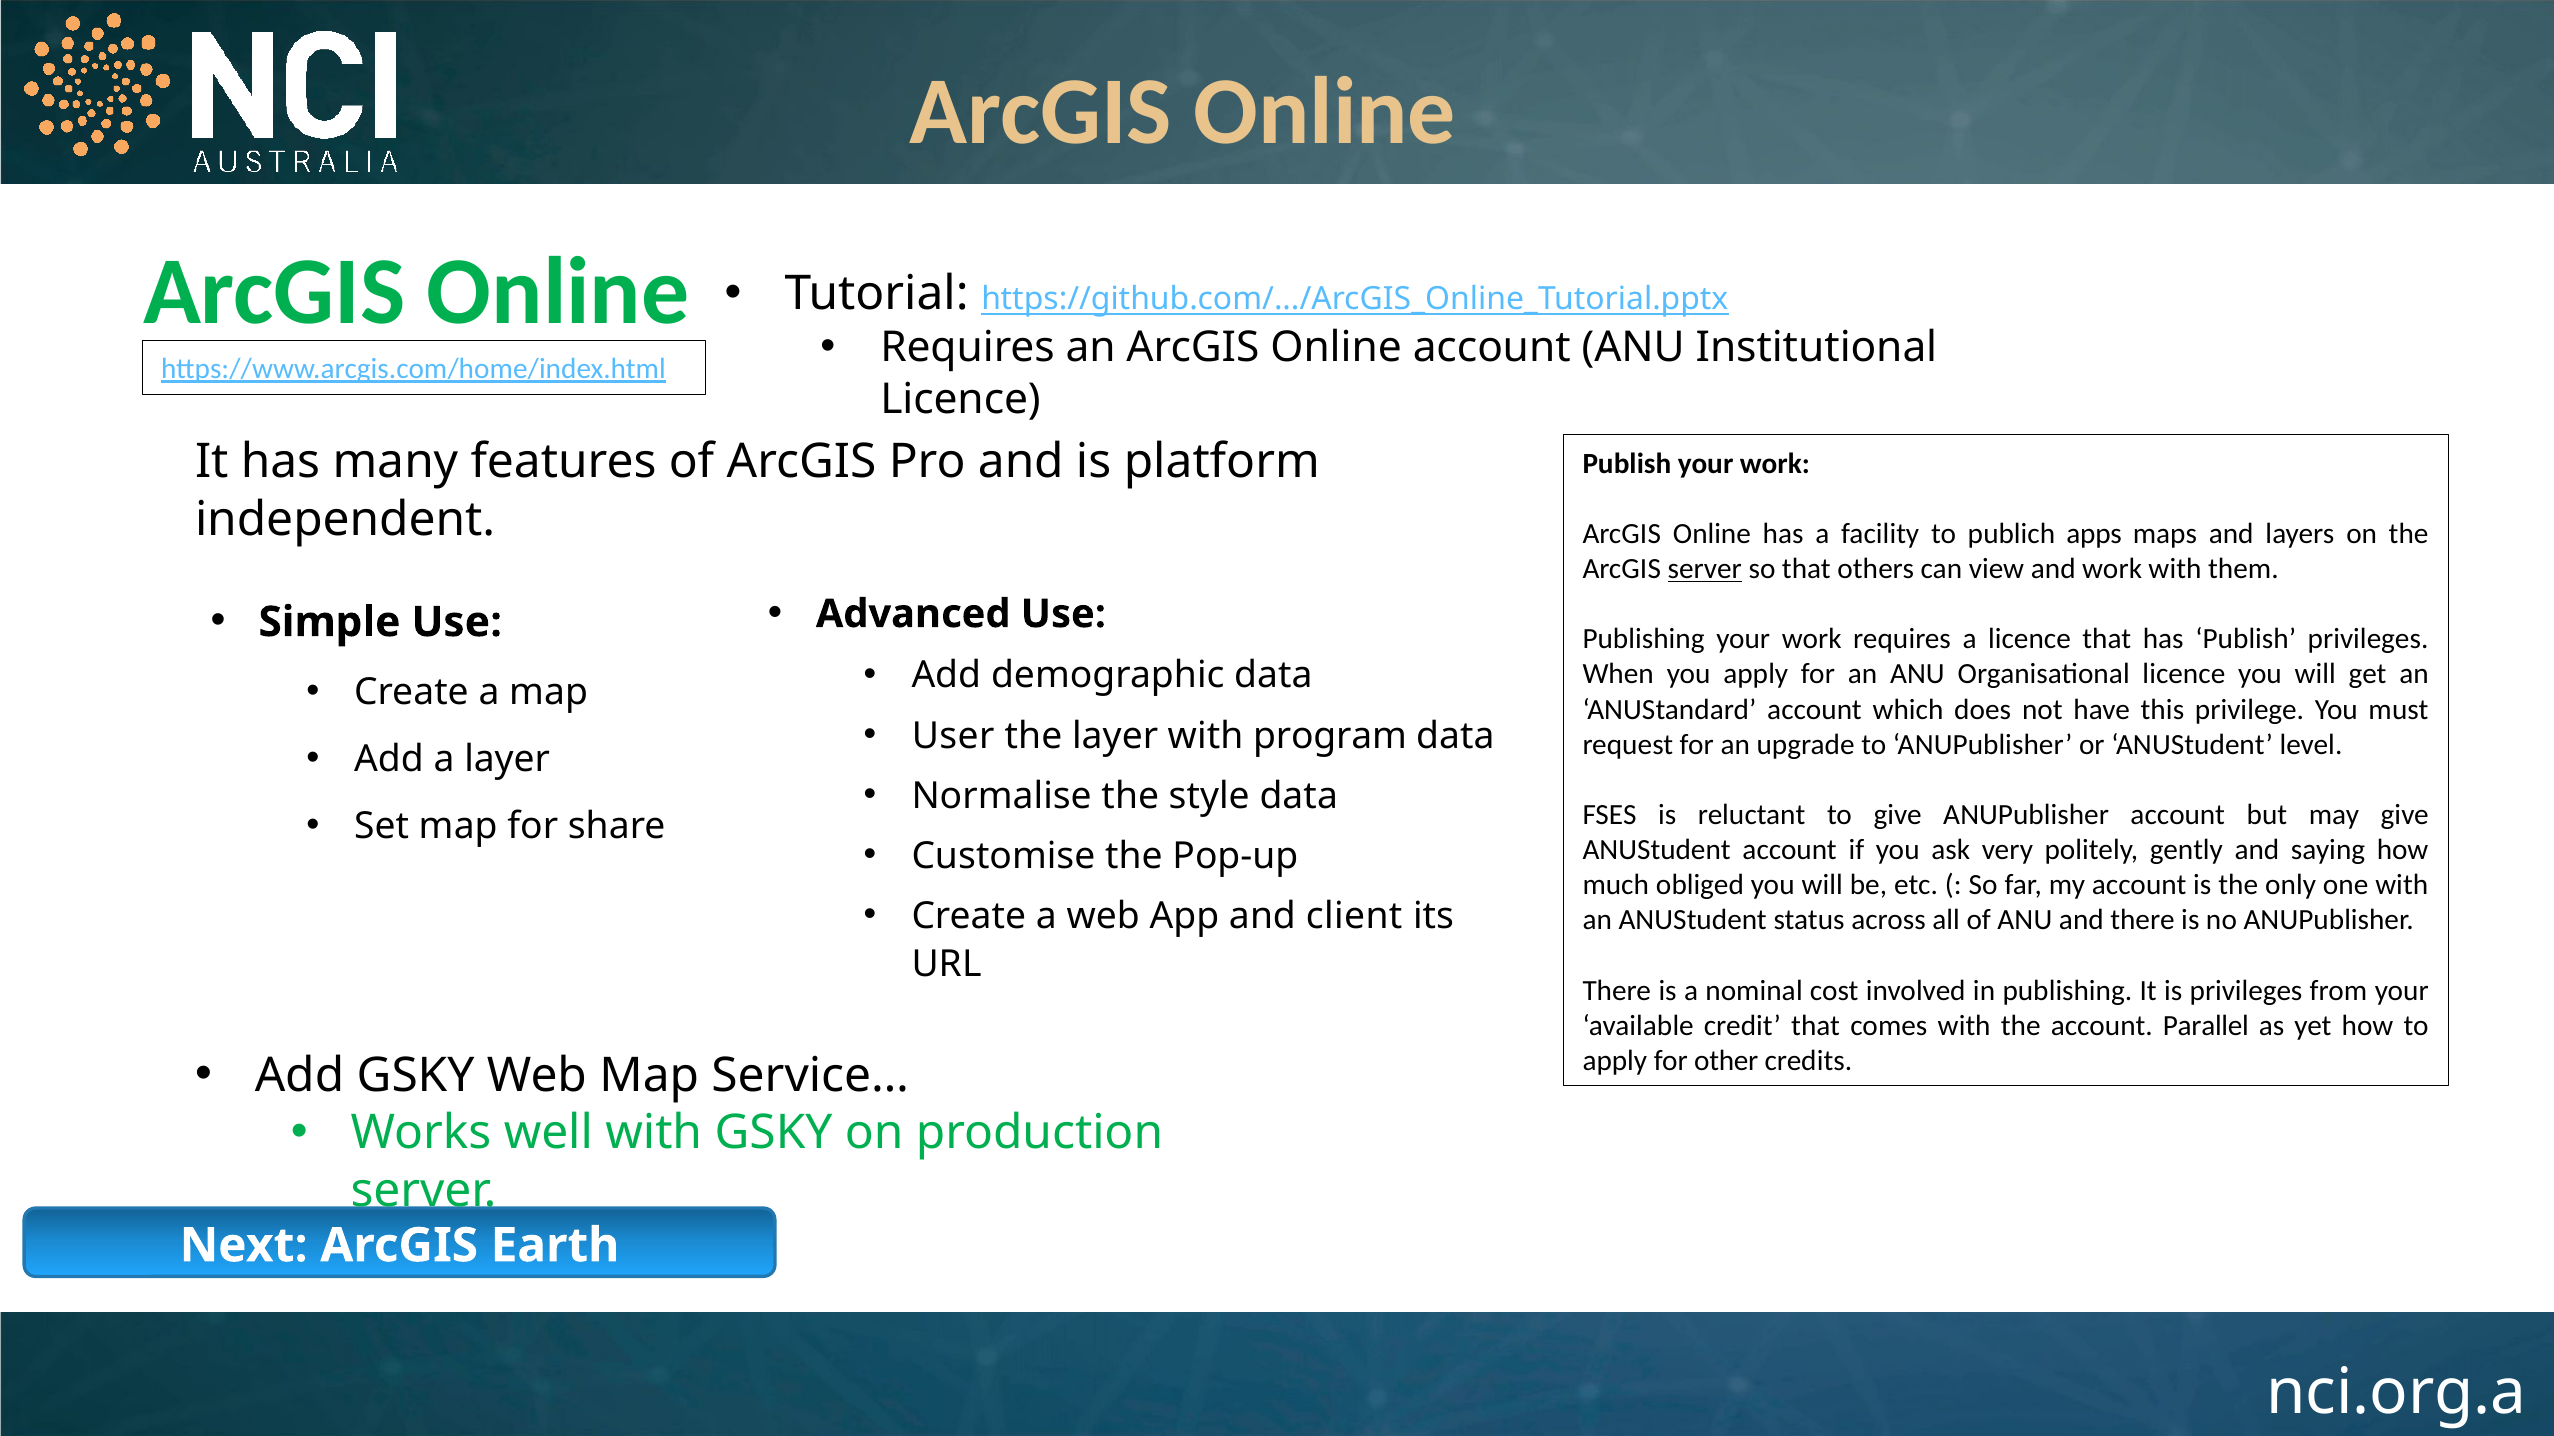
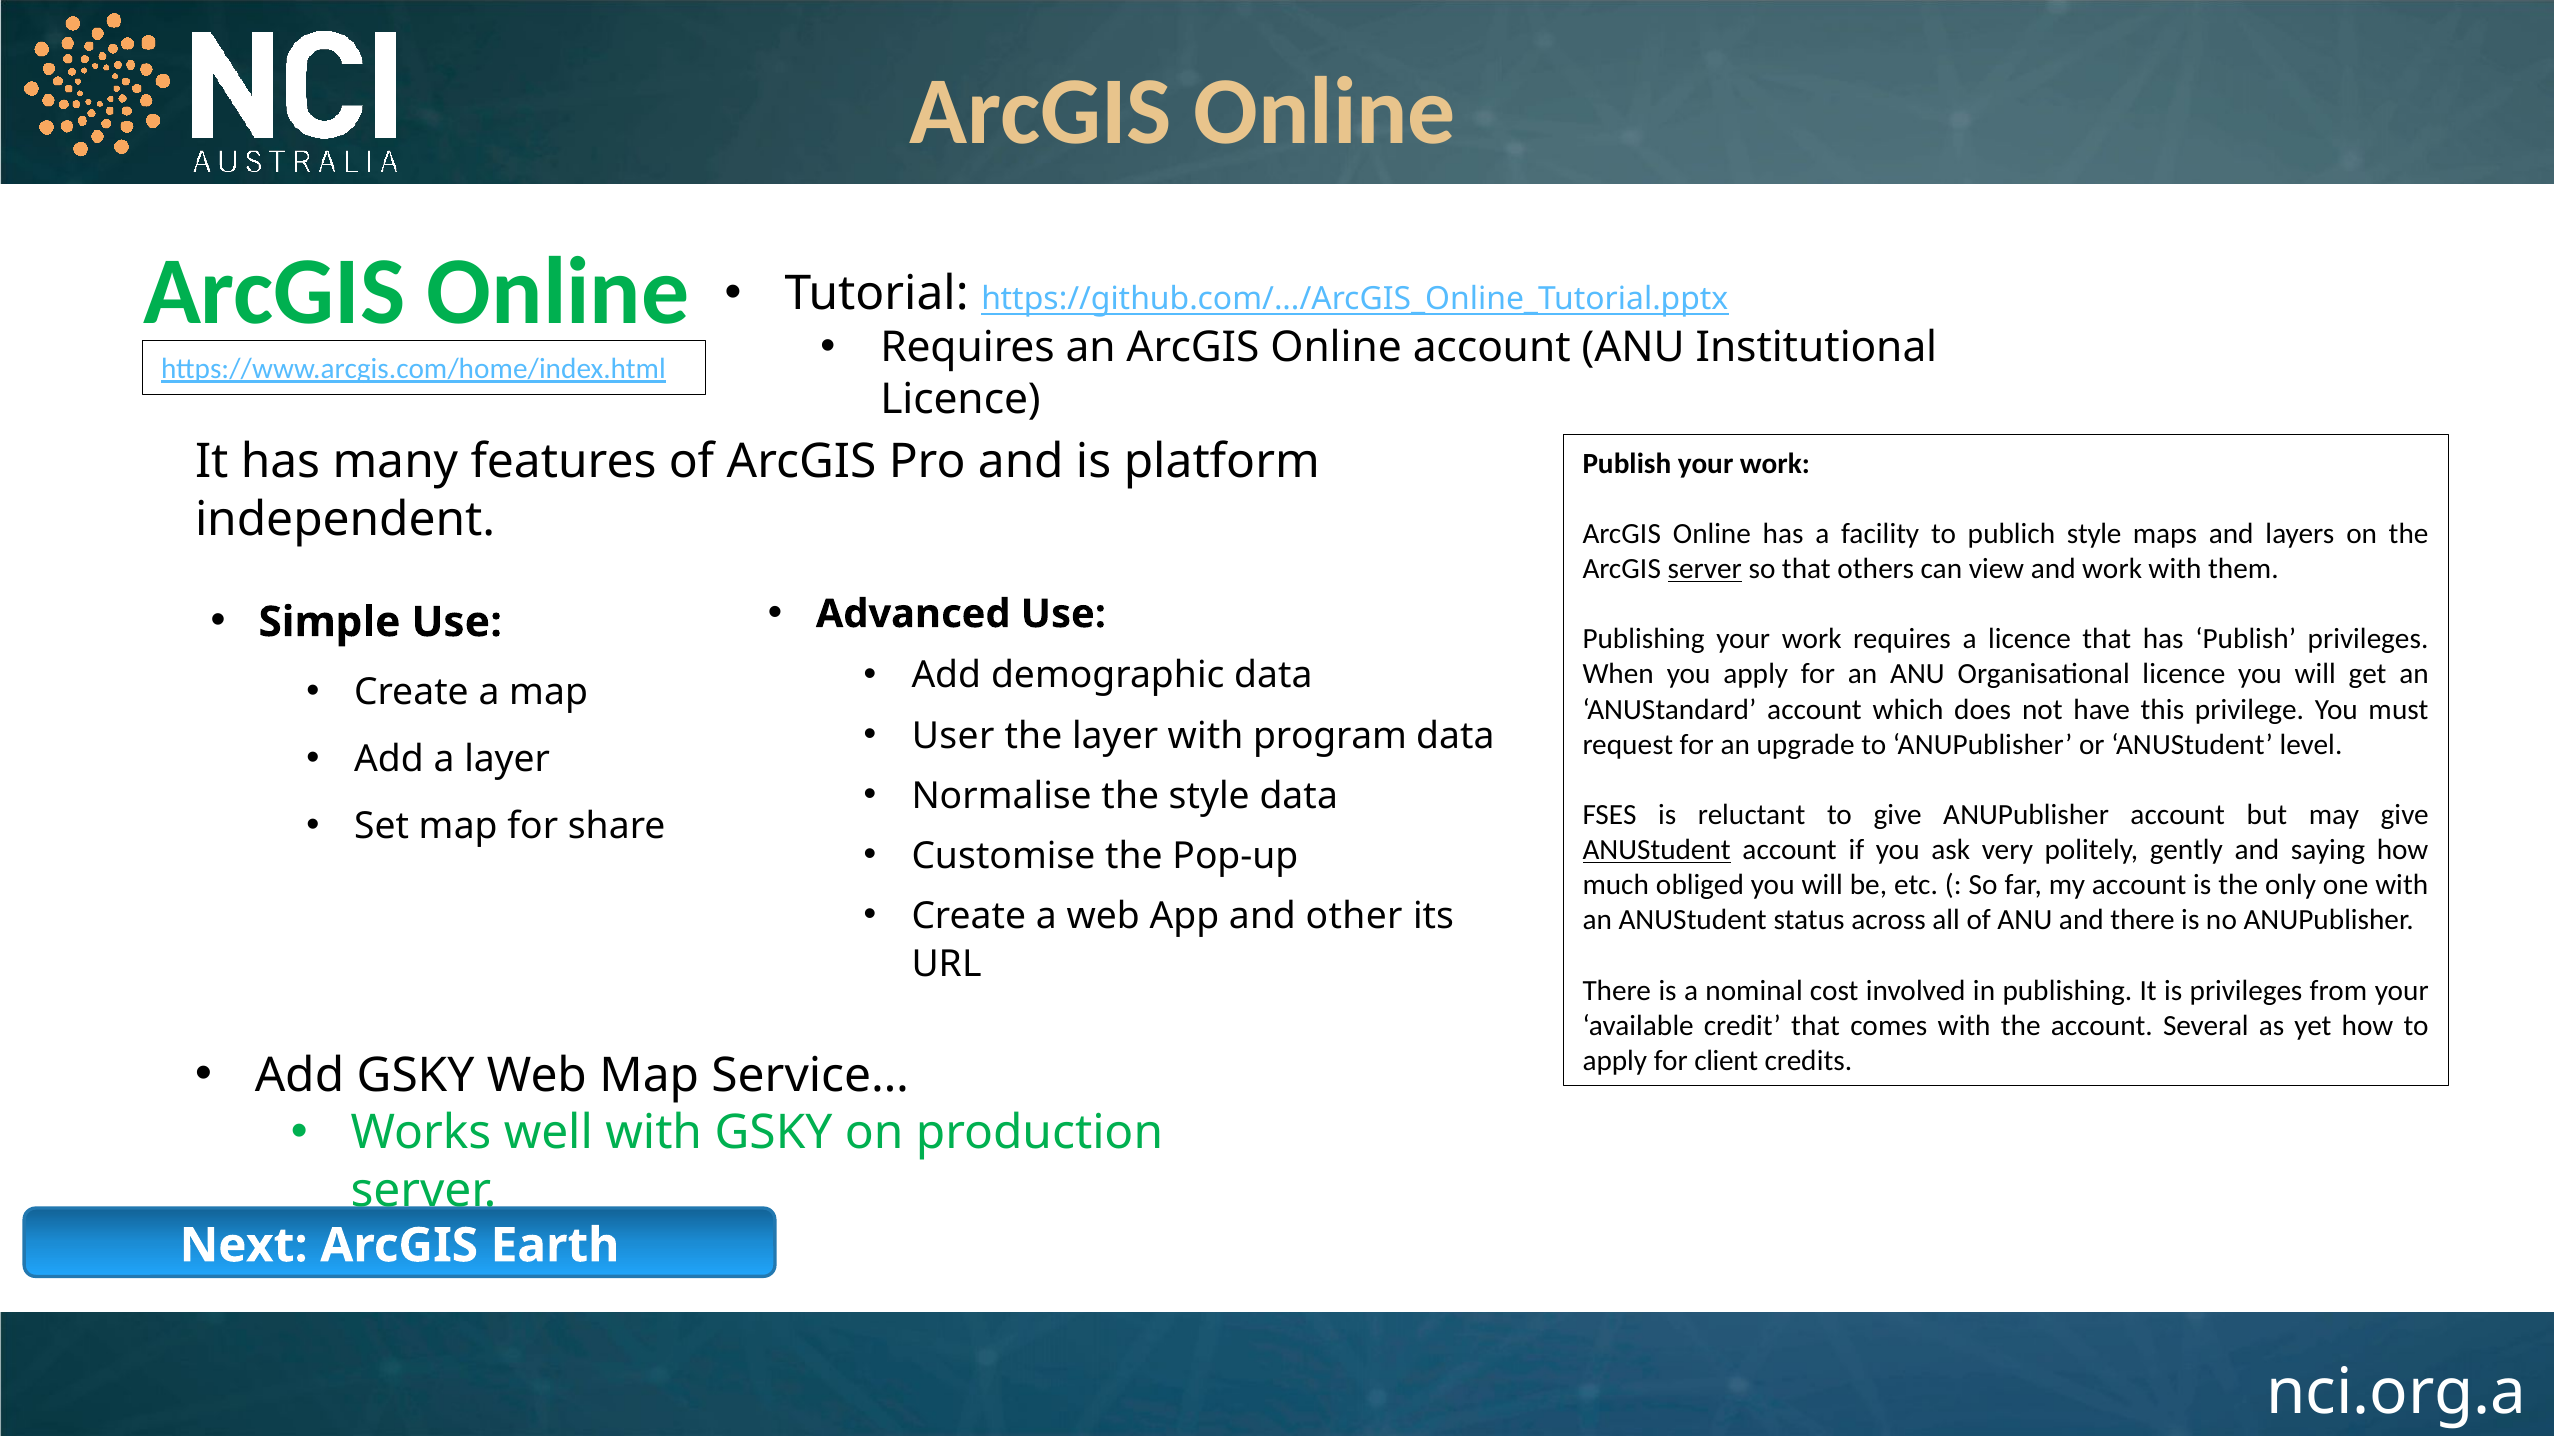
publich apps: apps -> style
ANUStudent at (1657, 850) underline: none -> present
client: client -> other
Parallel: Parallel -> Several
other: other -> client
